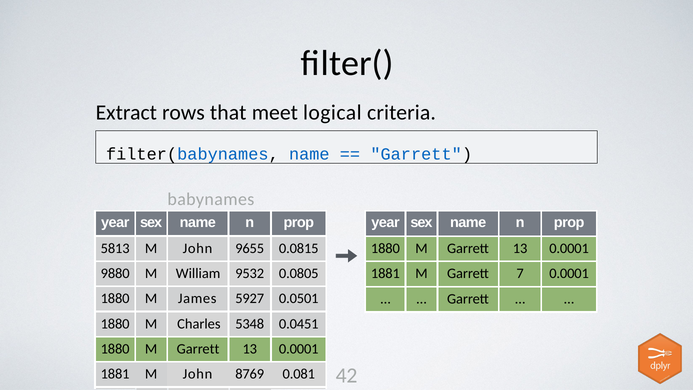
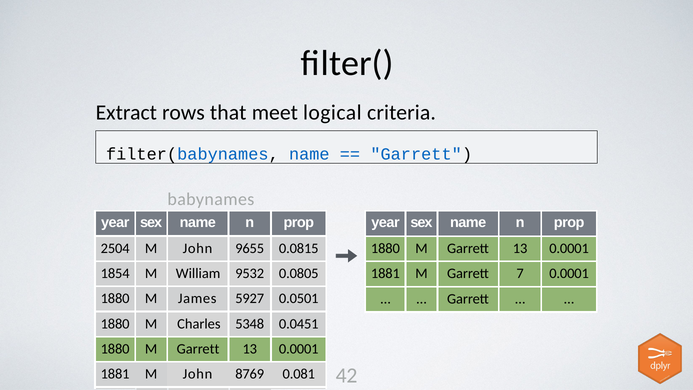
5813: 5813 -> 2504
9880: 9880 -> 1854
